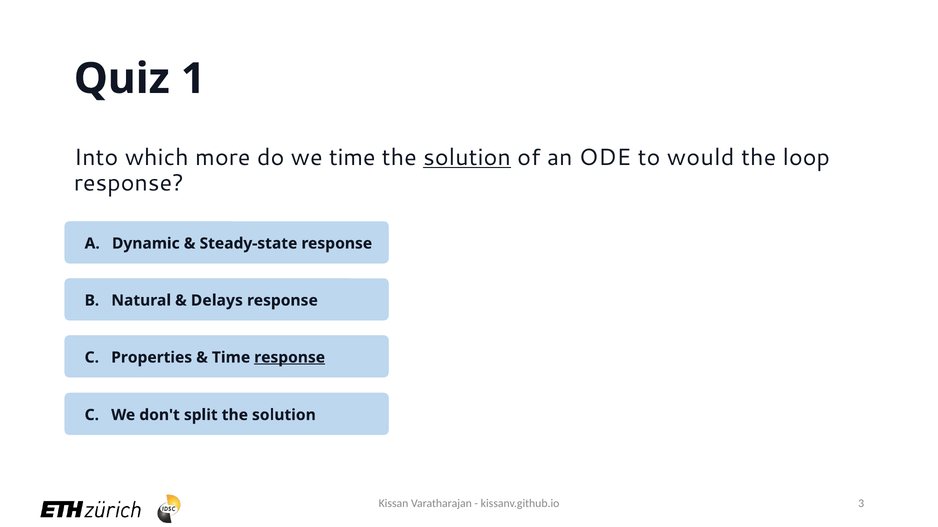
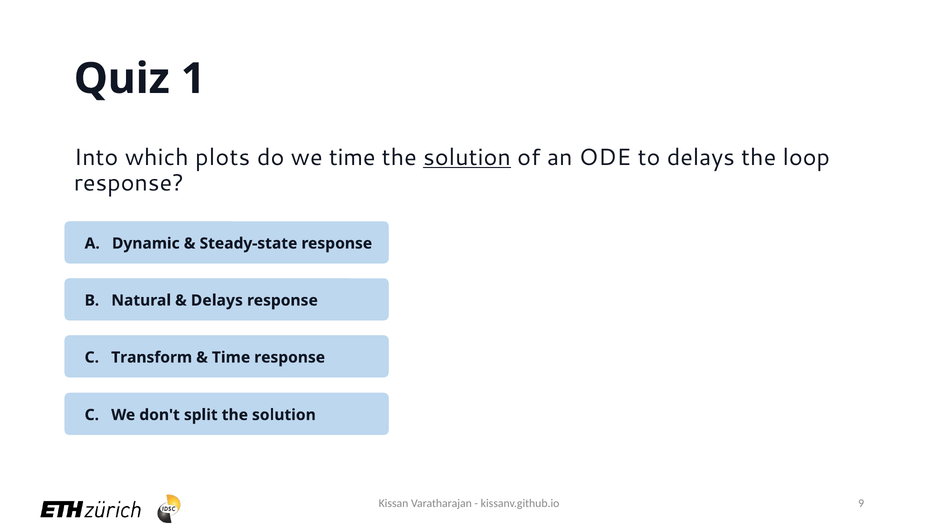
more: more -> plots
to would: would -> delays
Properties: Properties -> Transform
response at (290, 358) underline: present -> none
3: 3 -> 9
